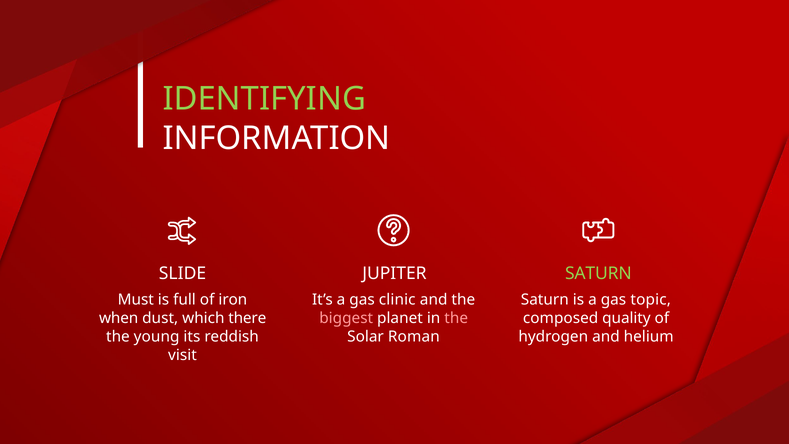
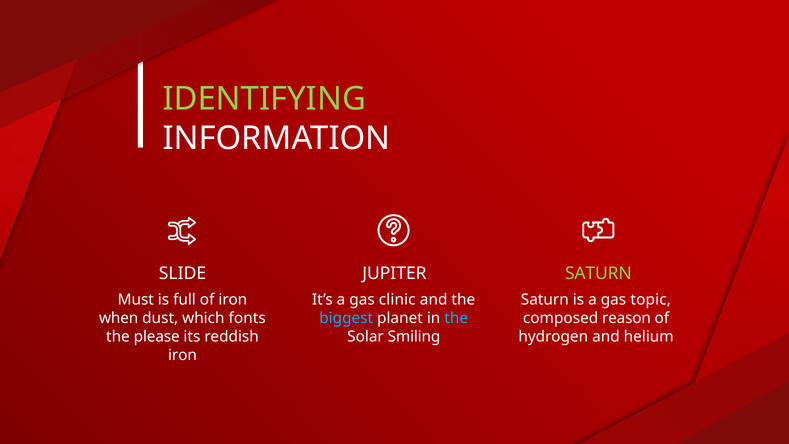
there: there -> fonts
biggest colour: pink -> light blue
the at (456, 318) colour: pink -> light blue
quality: quality -> reason
young: young -> please
Roman: Roman -> Smiling
visit at (182, 355): visit -> iron
